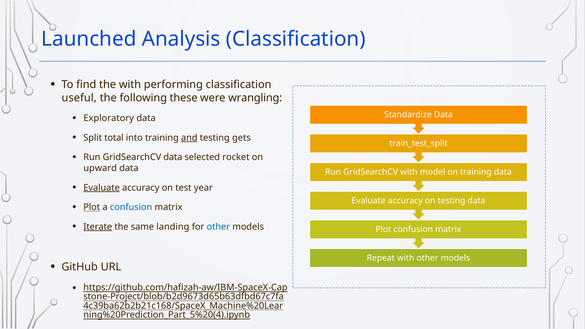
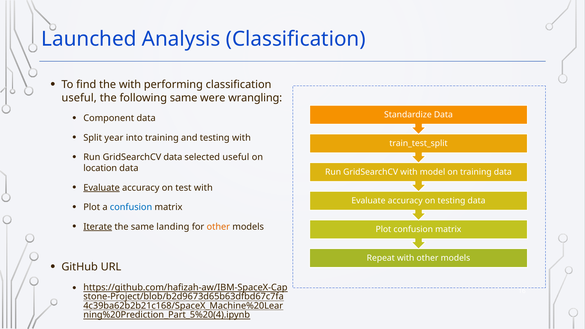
following these: these -> same
Exploratory: Exploratory -> Component
total: total -> year
and underline: present -> none
testing gets: gets -> with
selected rocket: rocket -> useful
upward: upward -> location
test year: year -> with
Plot at (92, 207) underline: present -> none
other at (218, 227) colour: blue -> orange
